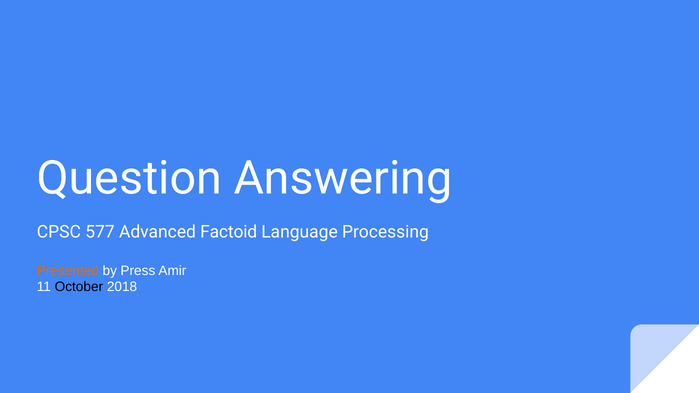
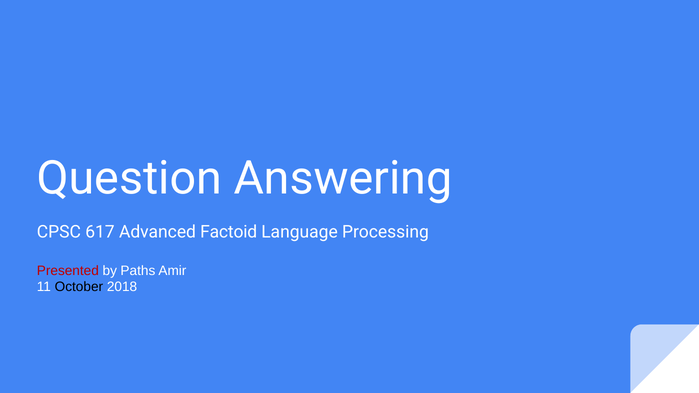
577: 577 -> 617
Presented colour: orange -> red
Press: Press -> Paths
